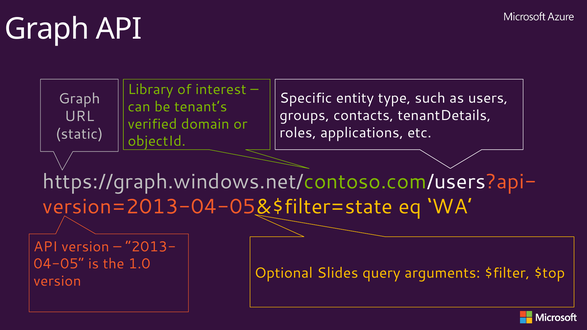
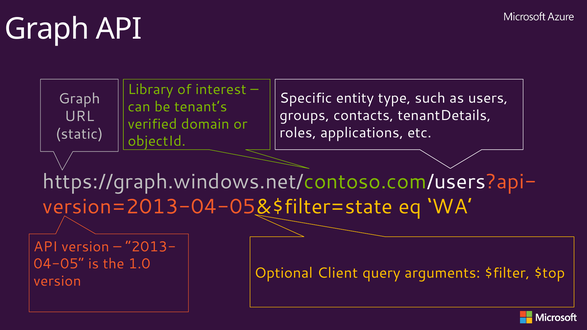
Slides: Slides -> Client
